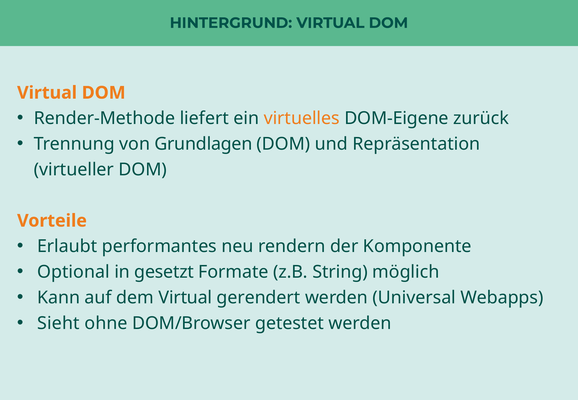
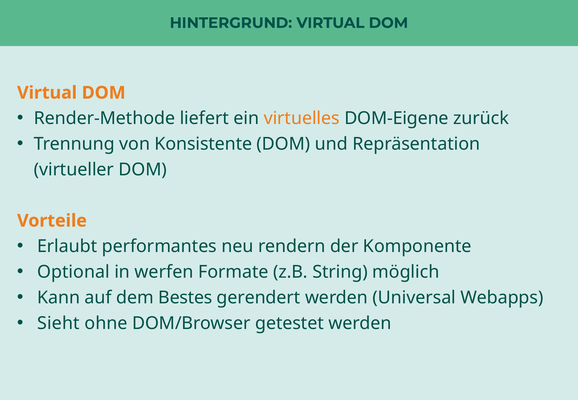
Grundlagen: Grundlagen -> Konsistente
gesetzt: gesetzt -> werfen
dem Virtual: Virtual -> Bestes
